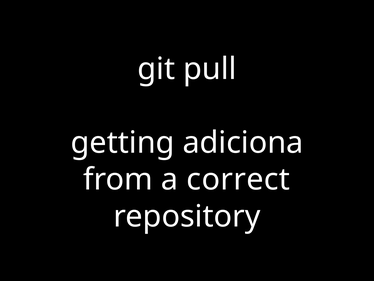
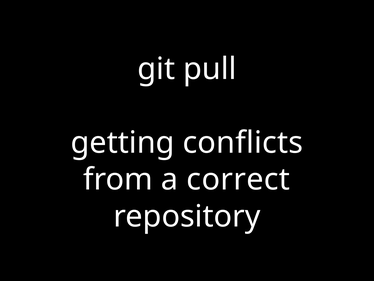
adiciona: adiciona -> conflicts
